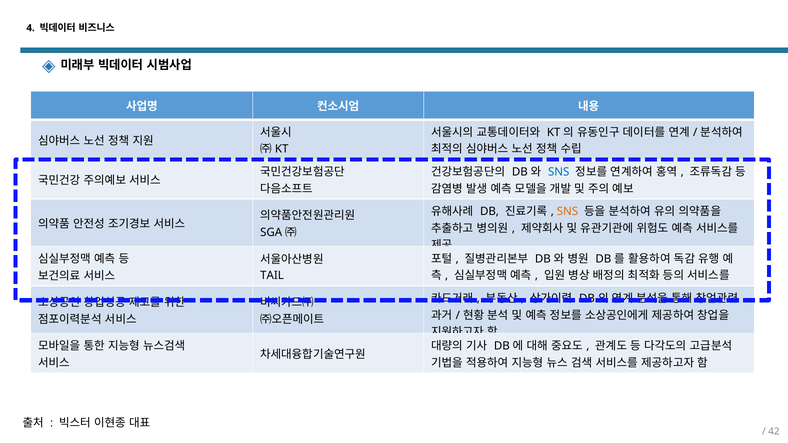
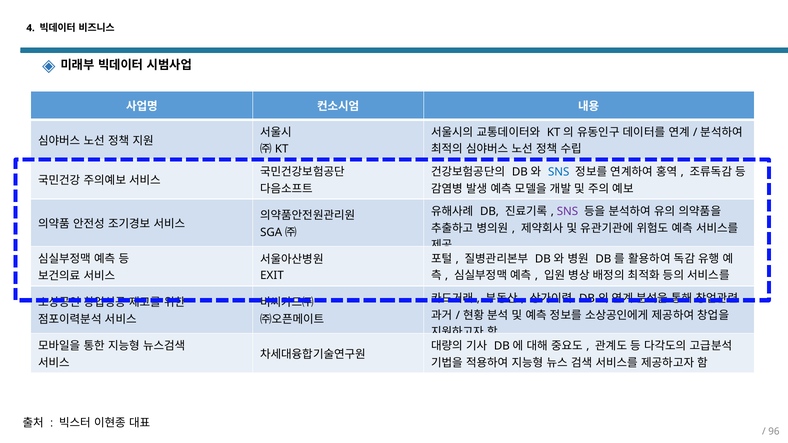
SNS at (567, 212) colour: orange -> purple
TAIL: TAIL -> EXIT
42: 42 -> 96
